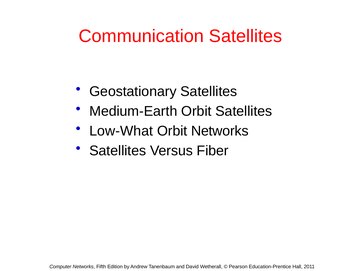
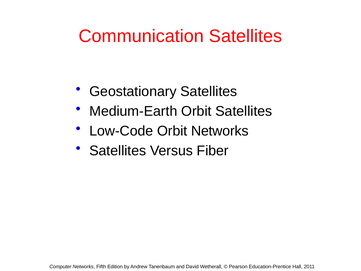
Low-What: Low-What -> Low-Code
